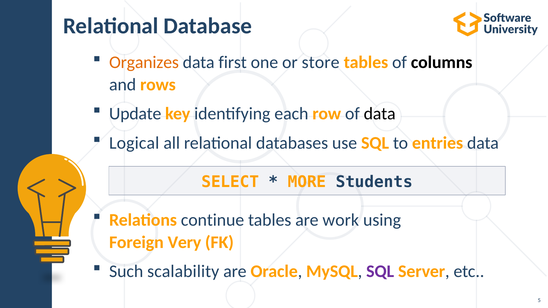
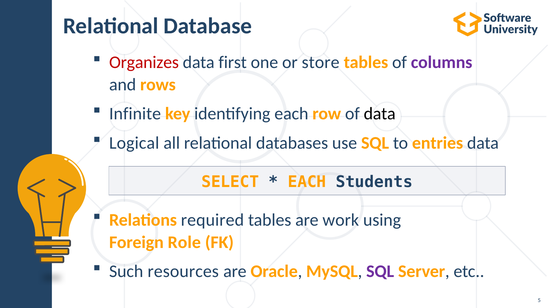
Organizes colour: orange -> red
columns colour: black -> purple
Update: Update -> Infinite
MORE at (307, 182): MORE -> EACH
continue: continue -> required
Very: Very -> Role
scalability: scalability -> resources
